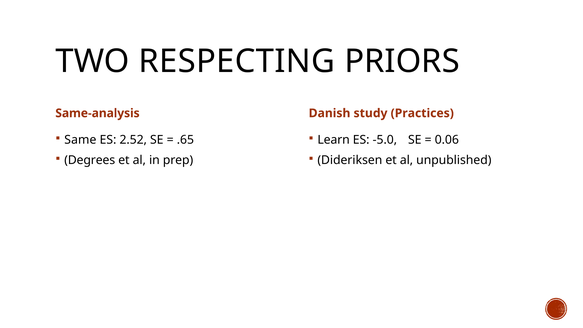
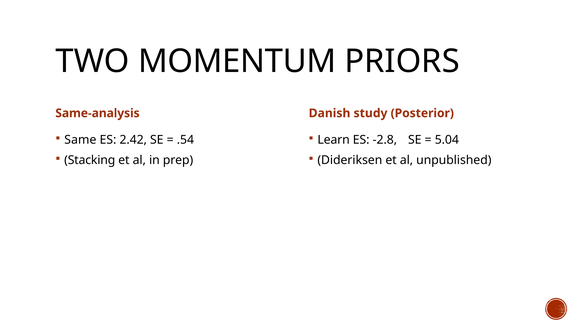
RESPECTING: RESPECTING -> MOMENTUM
Practices: Practices -> Posterior
2.52: 2.52 -> 2.42
.65: .65 -> .54
-5.0: -5.0 -> -2.8
0.06: 0.06 -> 5.04
Degrees: Degrees -> Stacking
